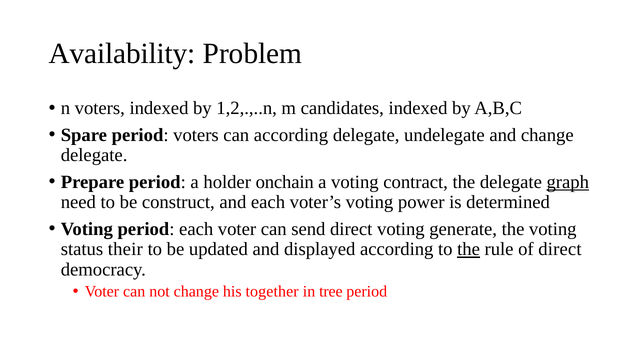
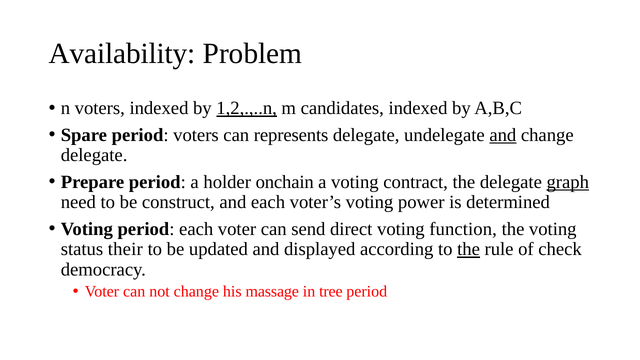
1,2,.,..n underline: none -> present
can according: according -> represents
and at (503, 135) underline: none -> present
generate: generate -> function
of direct: direct -> check
together: together -> massage
